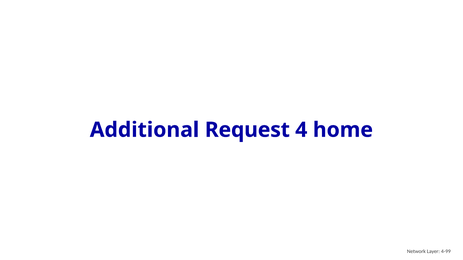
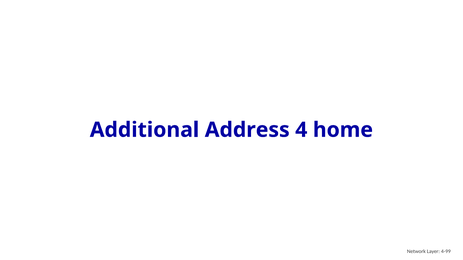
Request: Request -> Address
